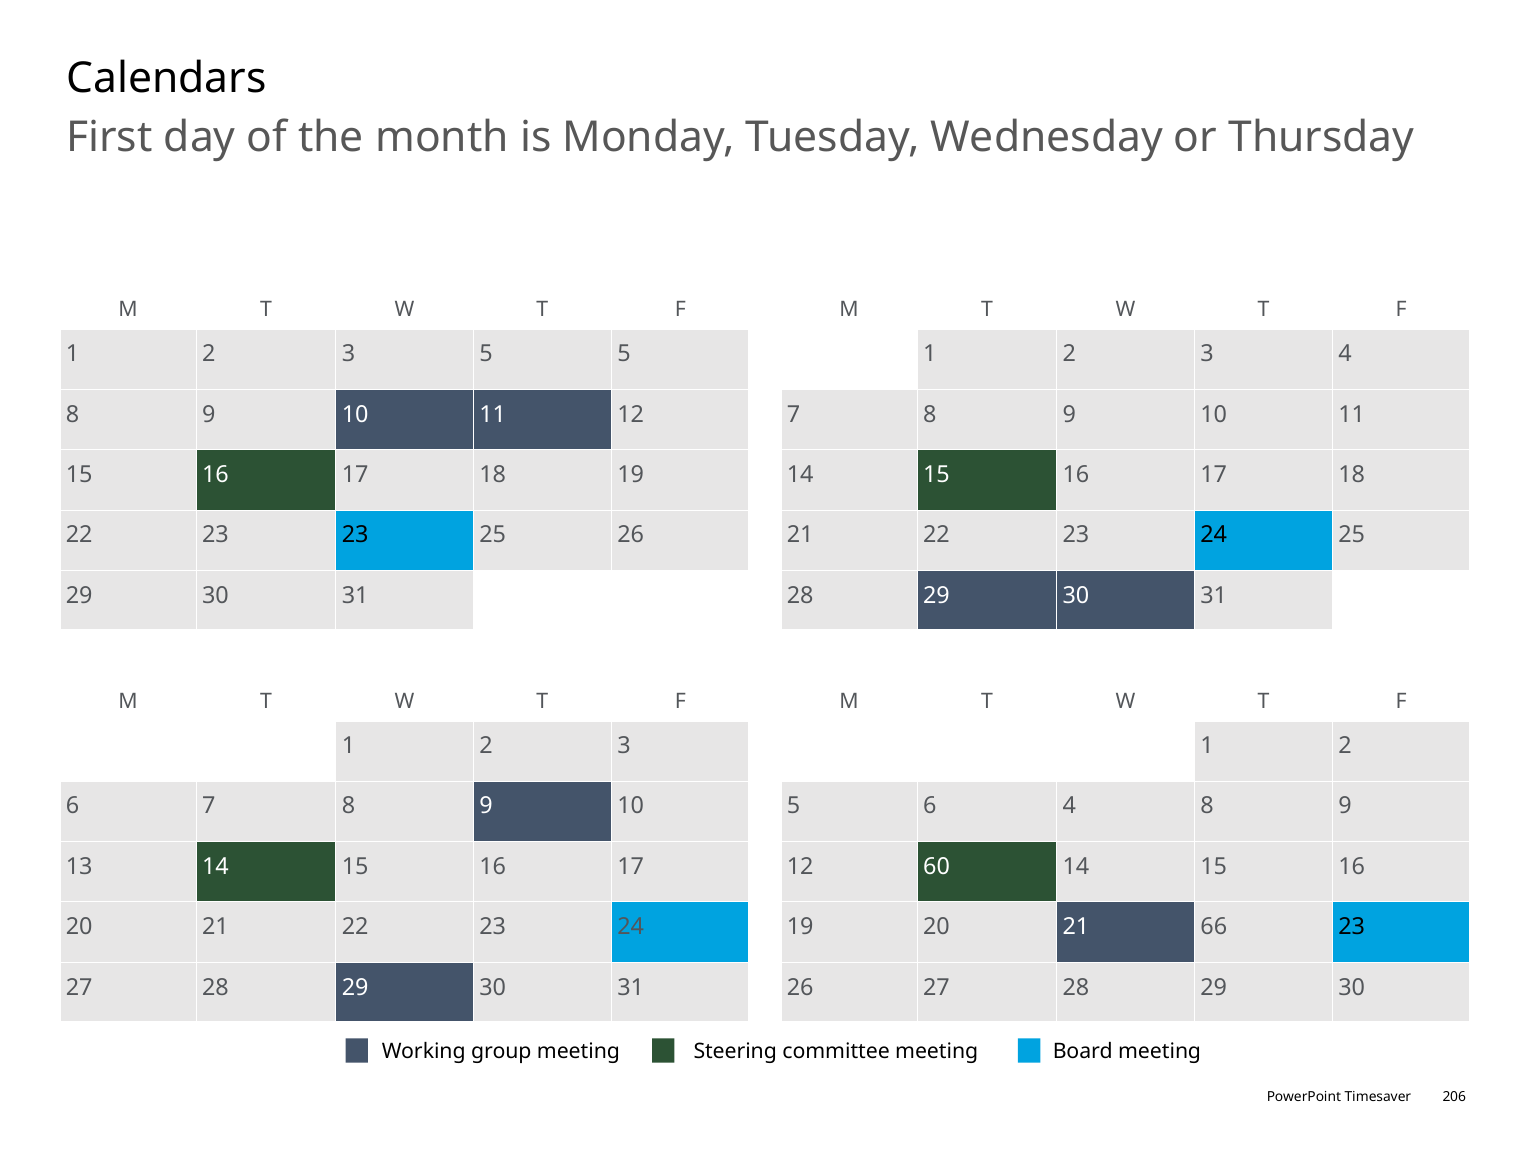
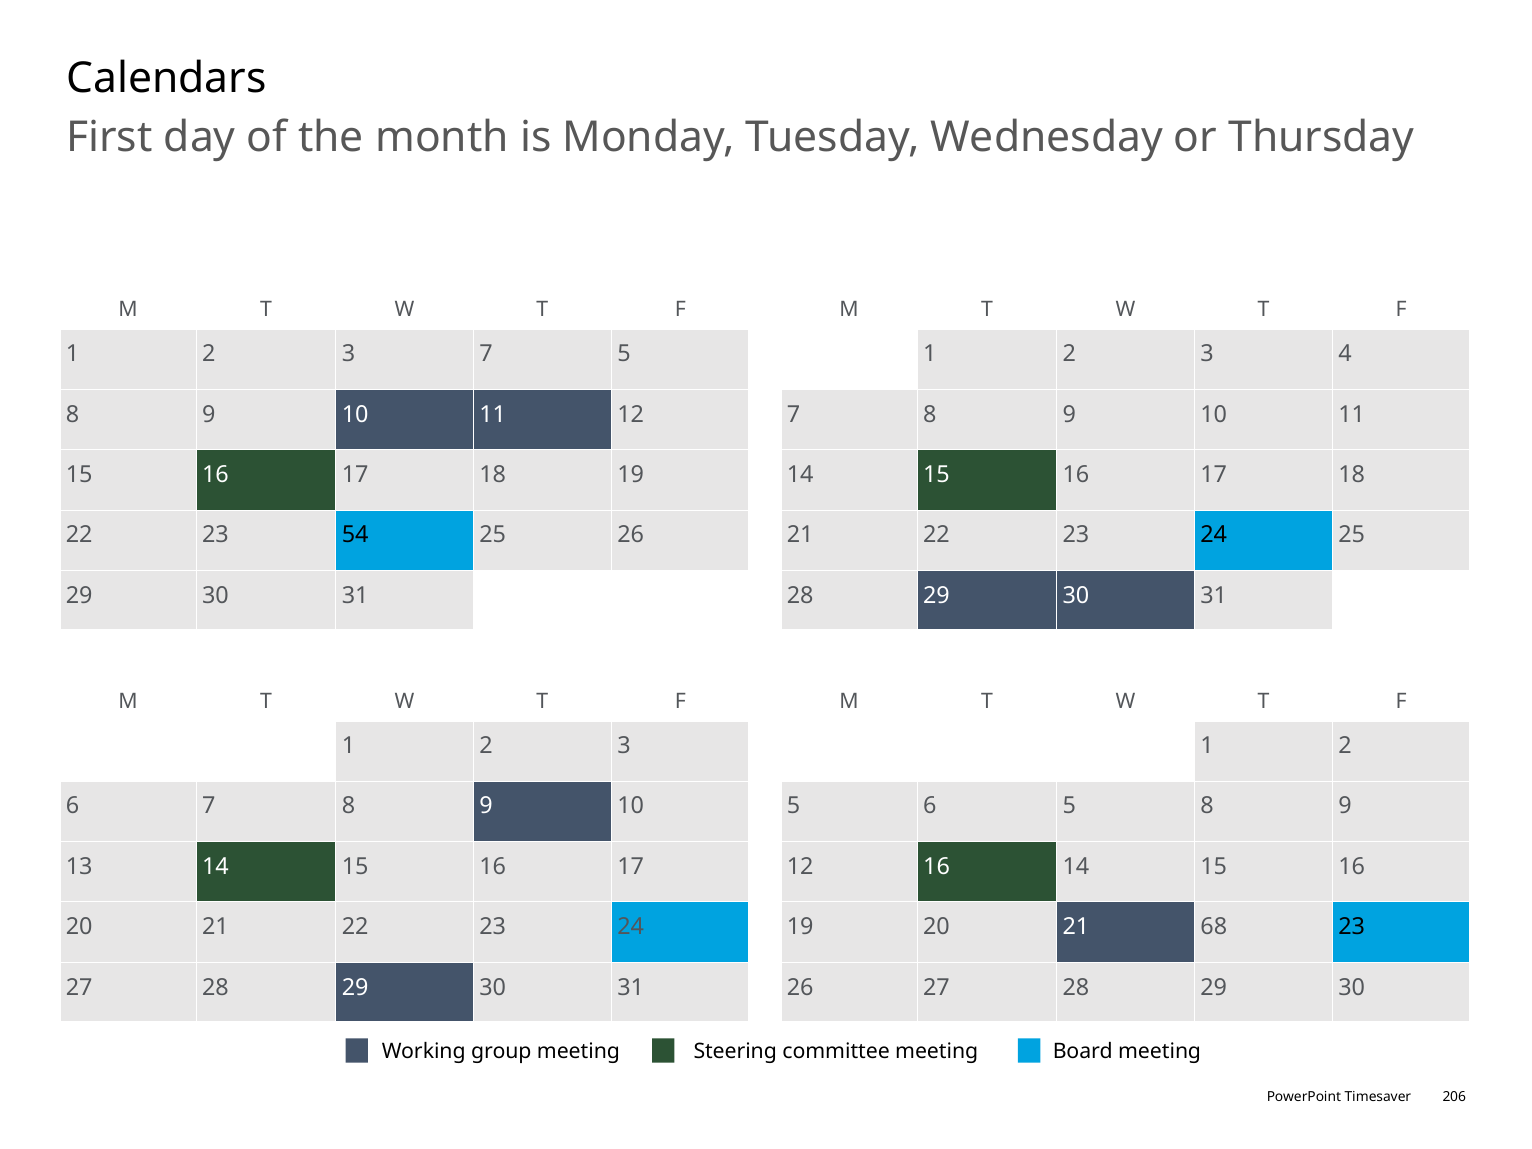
3 5: 5 -> 7
23 23: 23 -> 54
6 4: 4 -> 5
12 60: 60 -> 16
66: 66 -> 68
